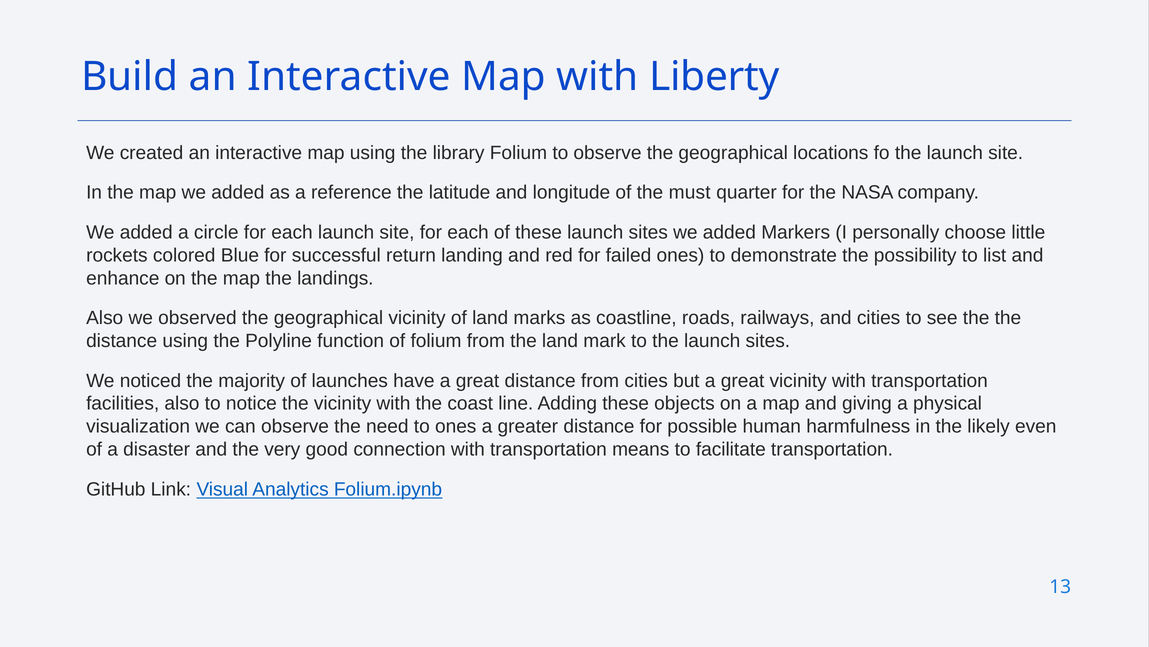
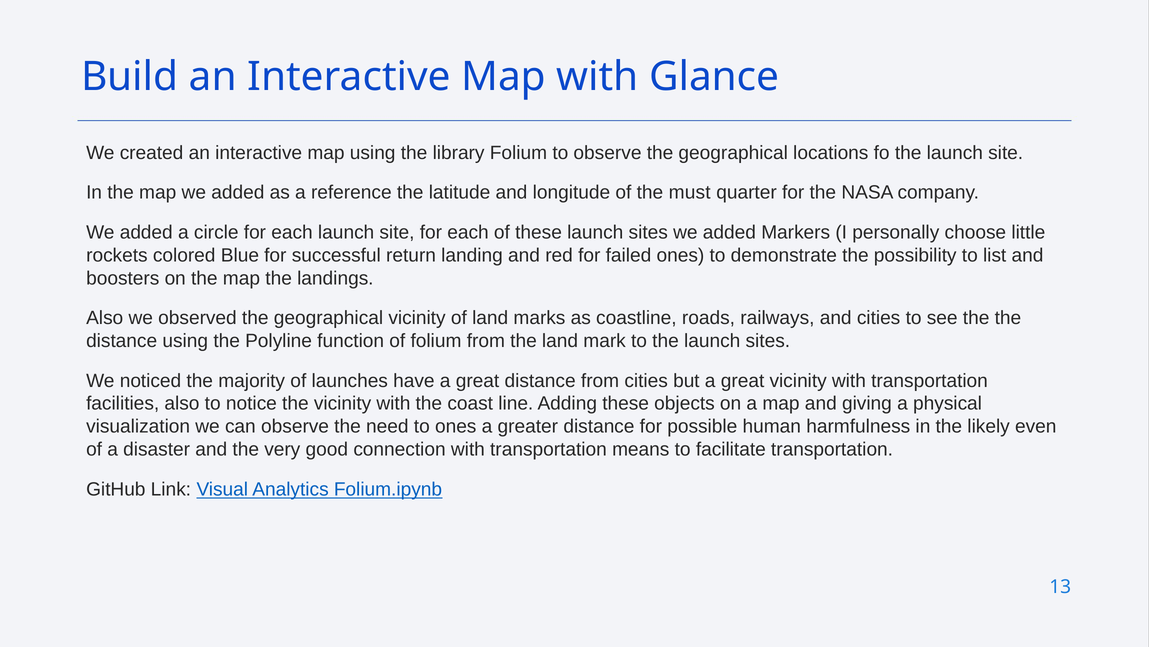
Liberty: Liberty -> Glance
enhance: enhance -> boosters
